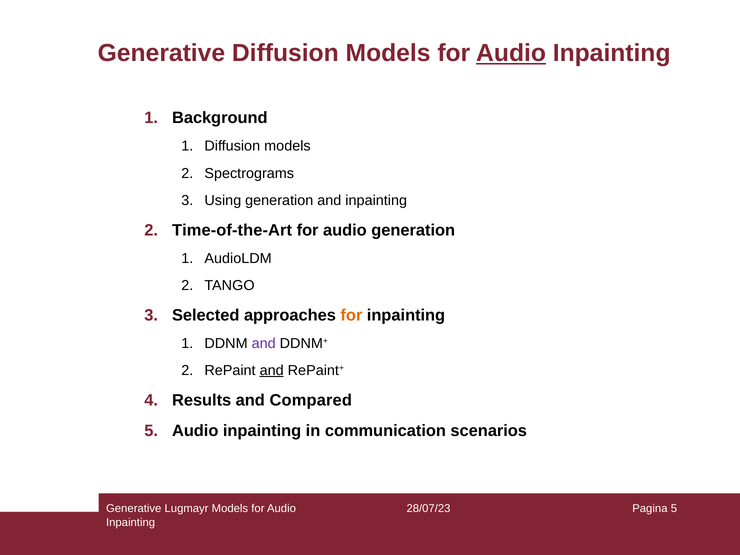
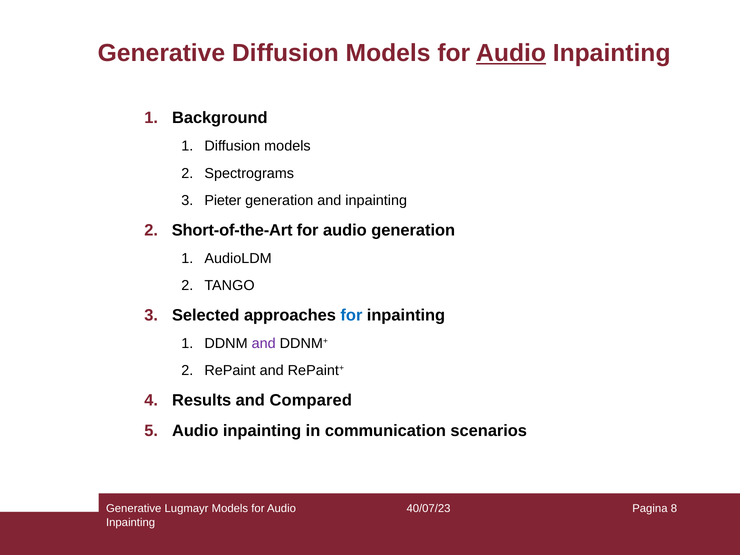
Using: Using -> Pieter
Time-of-the-Art: Time-of-the-Art -> Short-of-the-Art
for at (351, 315) colour: orange -> blue
and at (272, 370) underline: present -> none
28/07/23: 28/07/23 -> 40/07/23
Pagina 5: 5 -> 8
